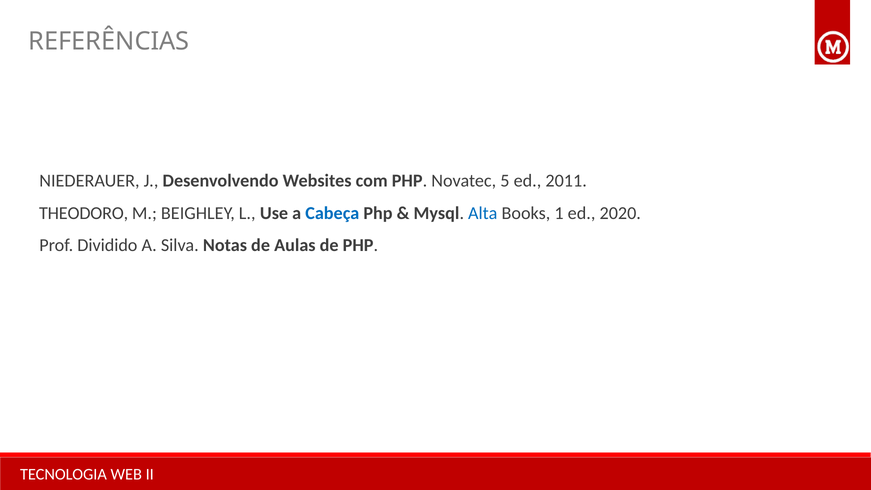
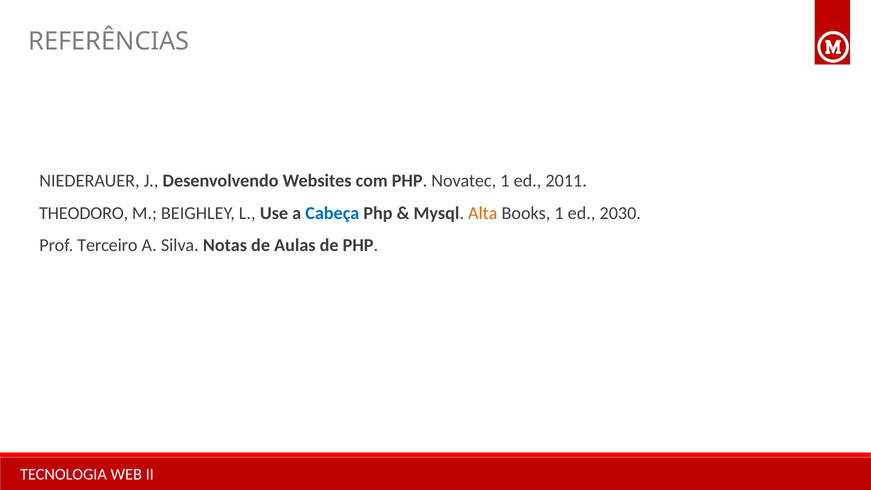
Novatec 5: 5 -> 1
Alta colour: blue -> orange
2020: 2020 -> 2030
Dividido: Dividido -> Terceiro
